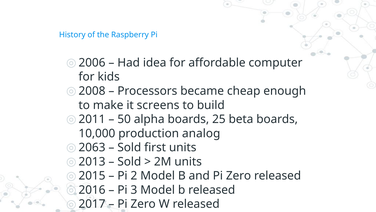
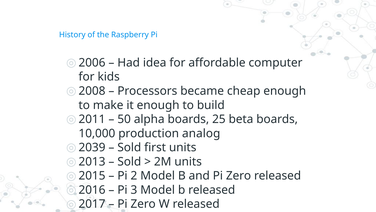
it screens: screens -> enough
2063: 2063 -> 2039
